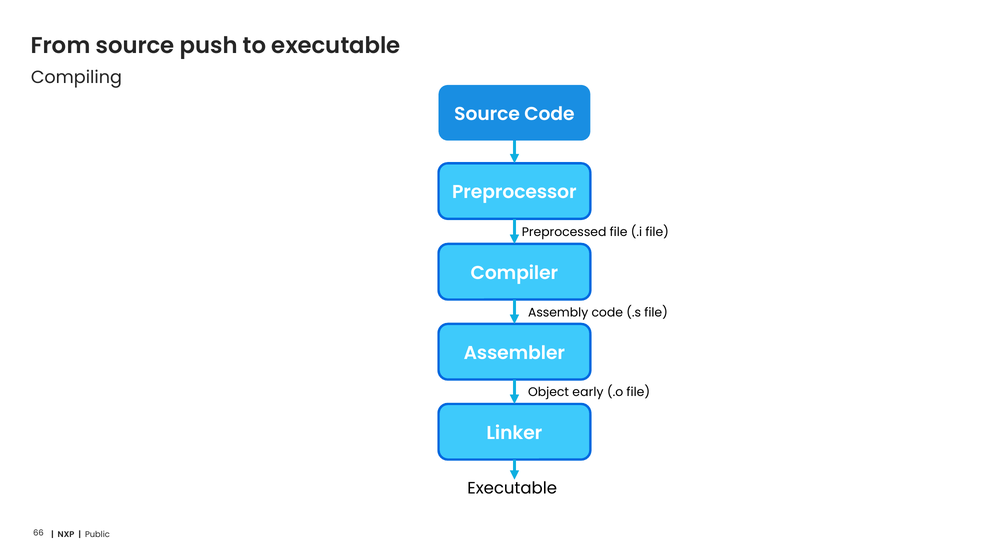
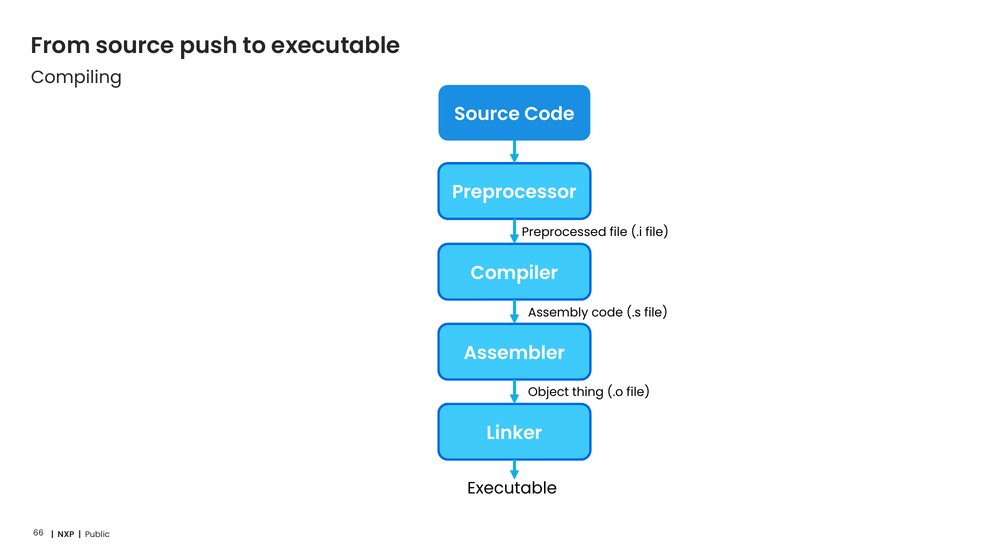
early: early -> thing
